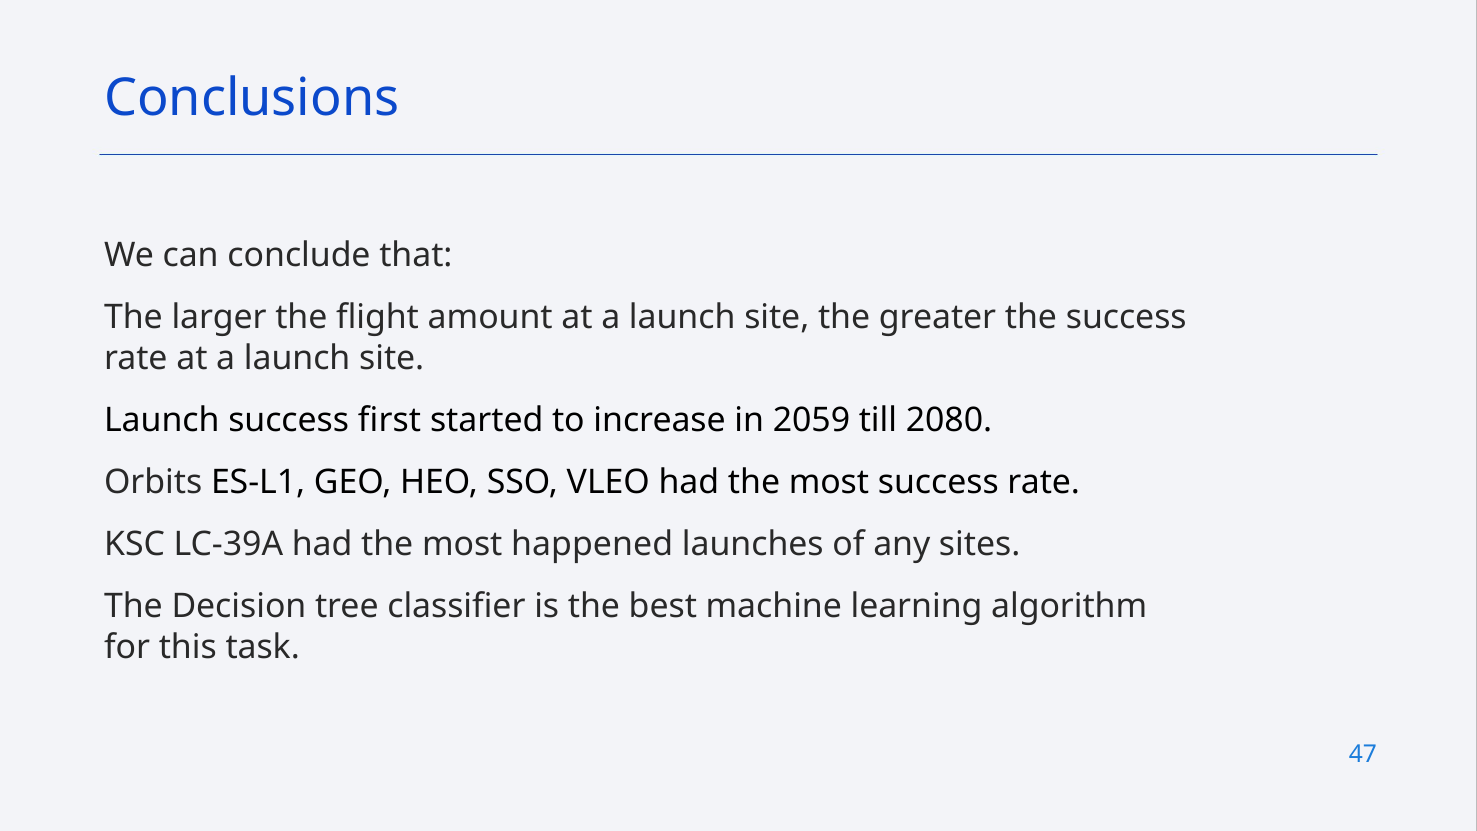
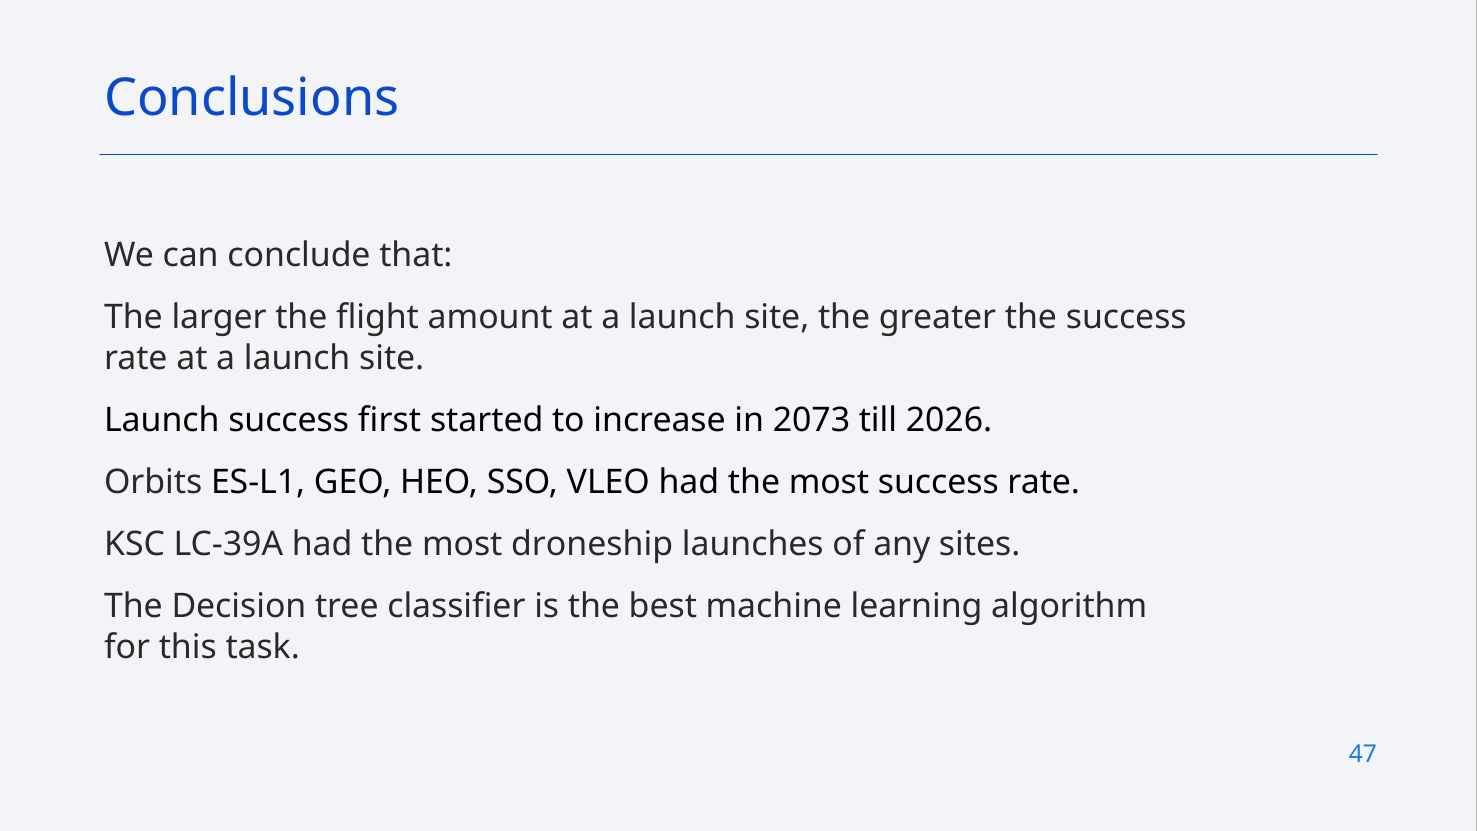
2059: 2059 -> 2073
2080: 2080 -> 2026
happened: happened -> droneship
